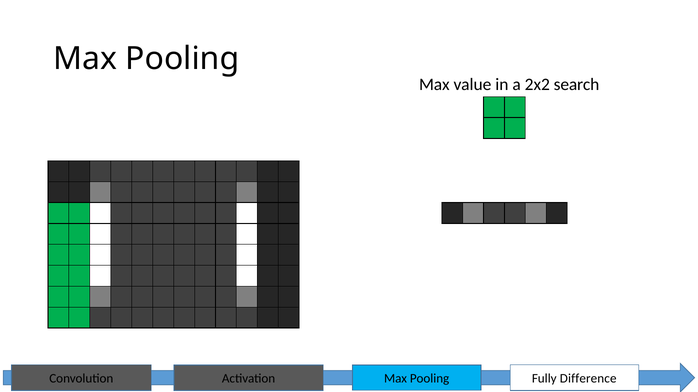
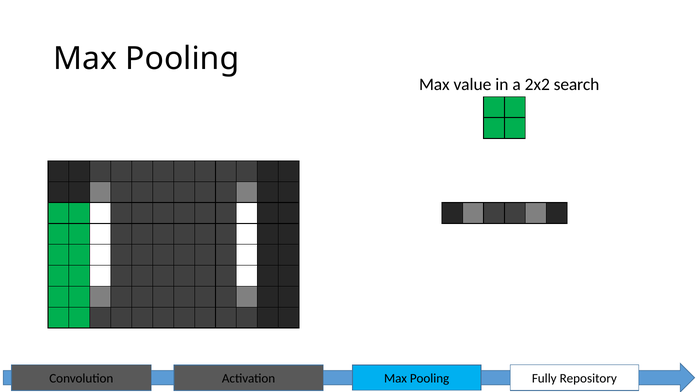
Difference: Difference -> Repository
